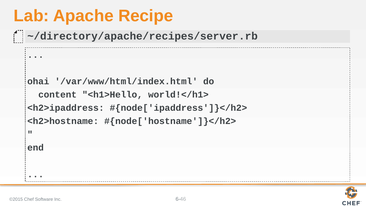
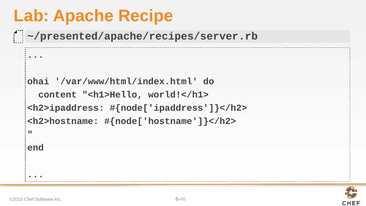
~/directory/apache/recipes/server.rb: ~/directory/apache/recipes/server.rb -> ~/presented/apache/recipes/server.rb
